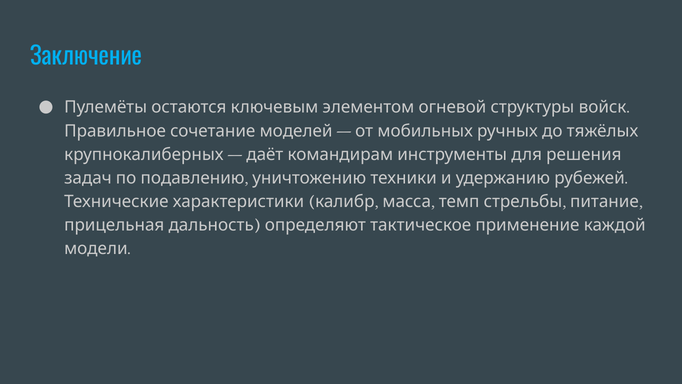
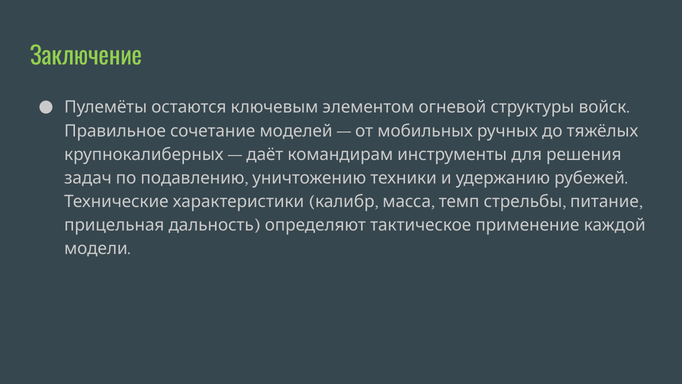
Заключение colour: light blue -> light green
